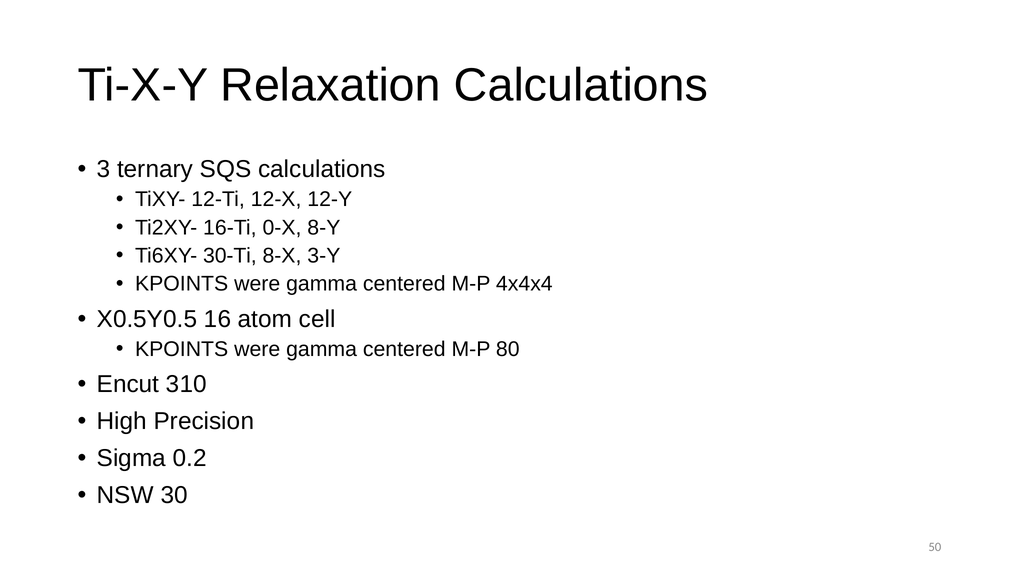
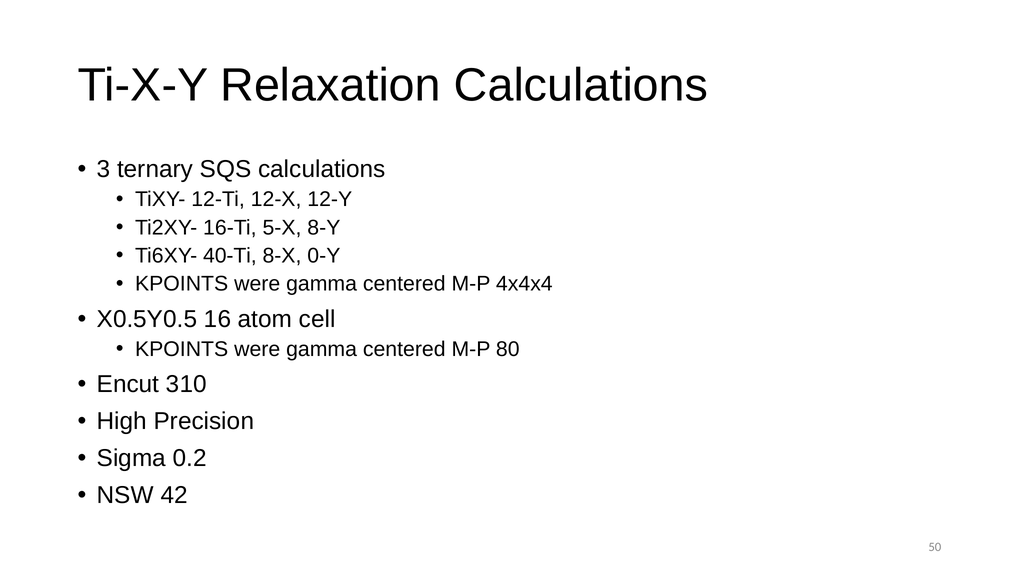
0-X: 0-X -> 5-X
30-Ti: 30-Ti -> 40-Ti
3-Y: 3-Y -> 0-Y
30: 30 -> 42
